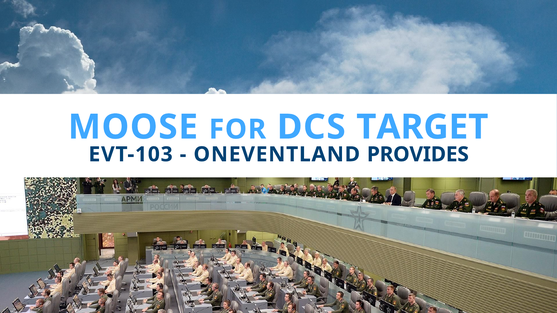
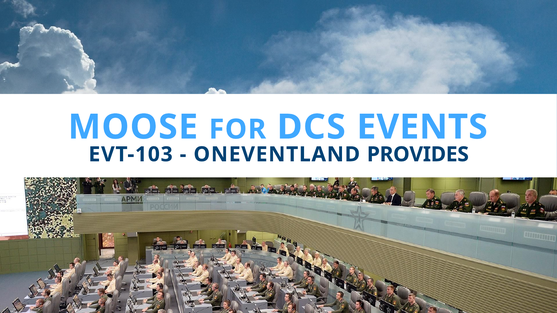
TARGET: TARGET -> EVENTS
